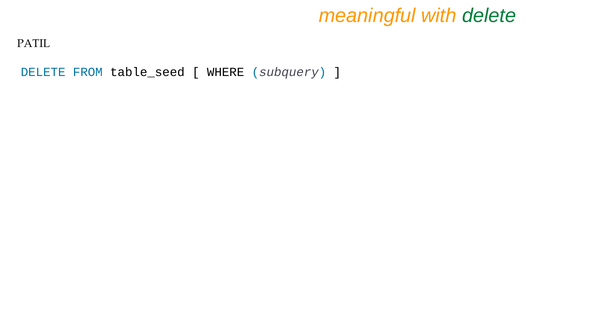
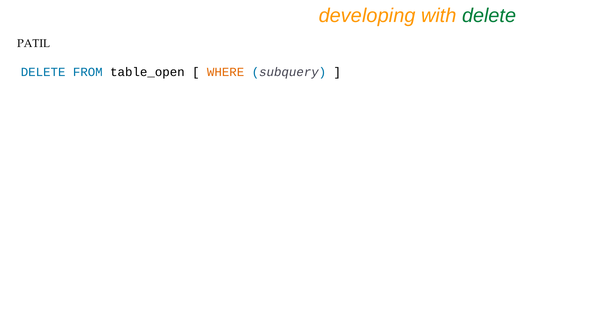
meaningful: meaningful -> developing
table_seed: table_seed -> table_open
WHERE colour: black -> orange
